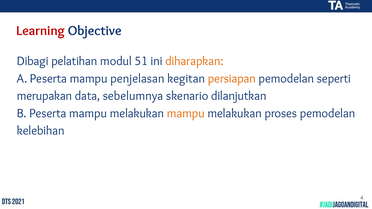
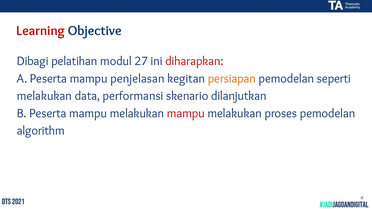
51: 51 -> 27
diharapkan colour: orange -> red
merupakan at (45, 96): merupakan -> melakukan
sebelumnya: sebelumnya -> performansi
mampu at (186, 113) colour: orange -> red
kelebihan: kelebihan -> algorithm
